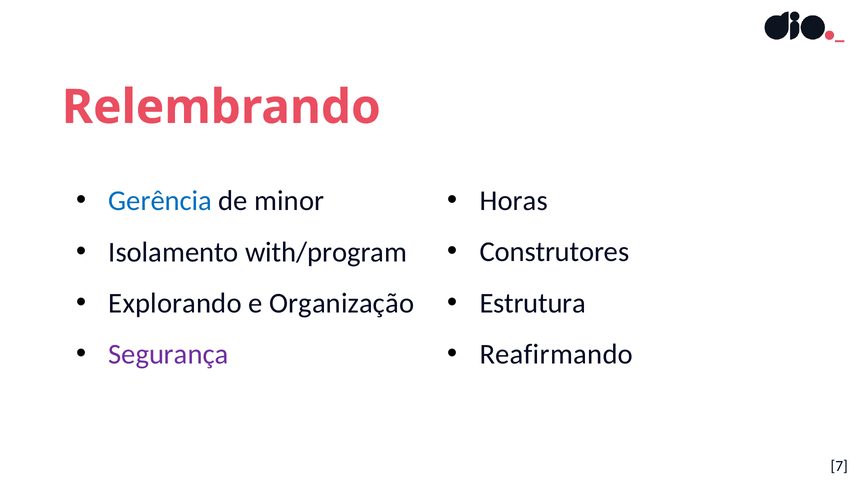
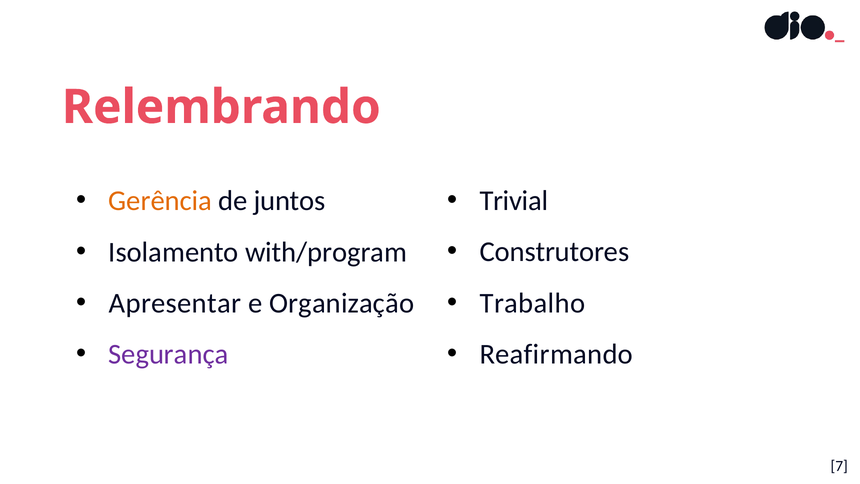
Horas: Horas -> Trivial
Gerência colour: blue -> orange
minor: minor -> juntos
Estrutura: Estrutura -> Trabalho
Explorando: Explorando -> Apresentar
